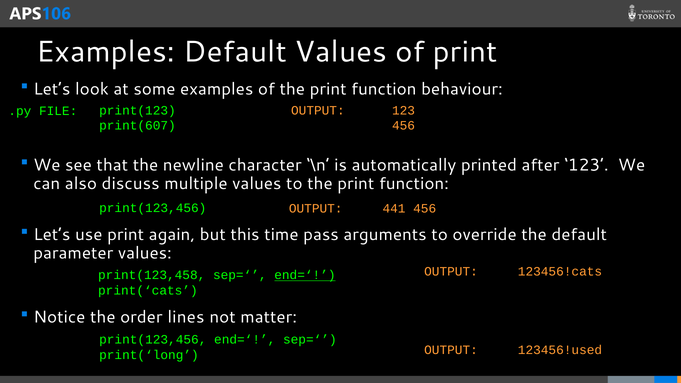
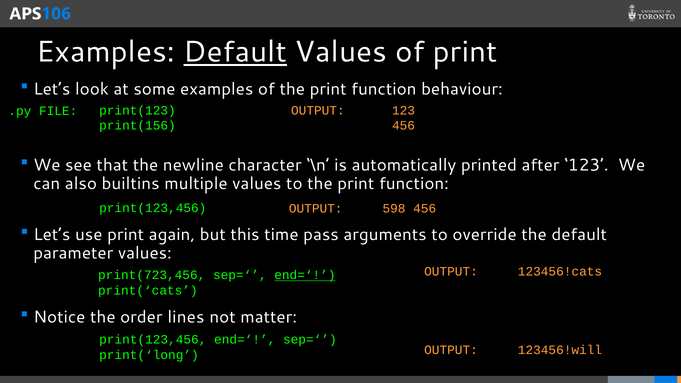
Default at (235, 52) underline: none -> present
print(607: print(607 -> print(156
discuss: discuss -> builtins
441: 441 -> 598
print(123,458: print(123,458 -> print(723,456
123456!used: 123456!used -> 123456!will
